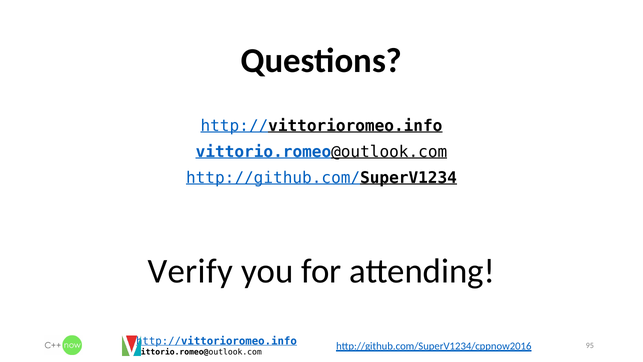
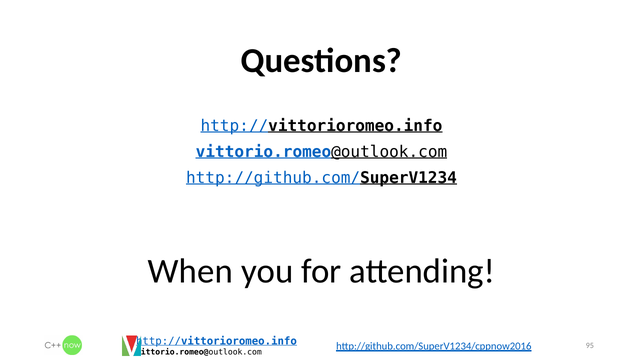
Verify: Verify -> When
